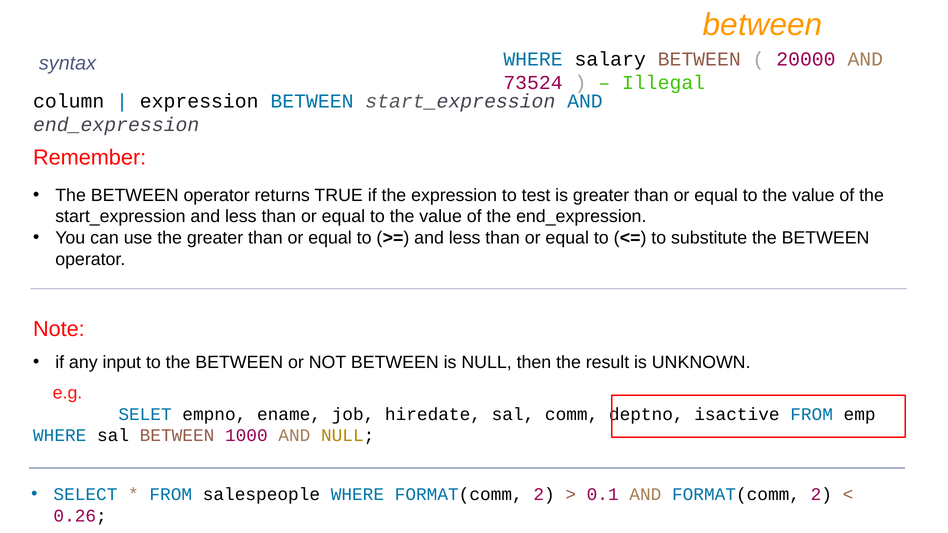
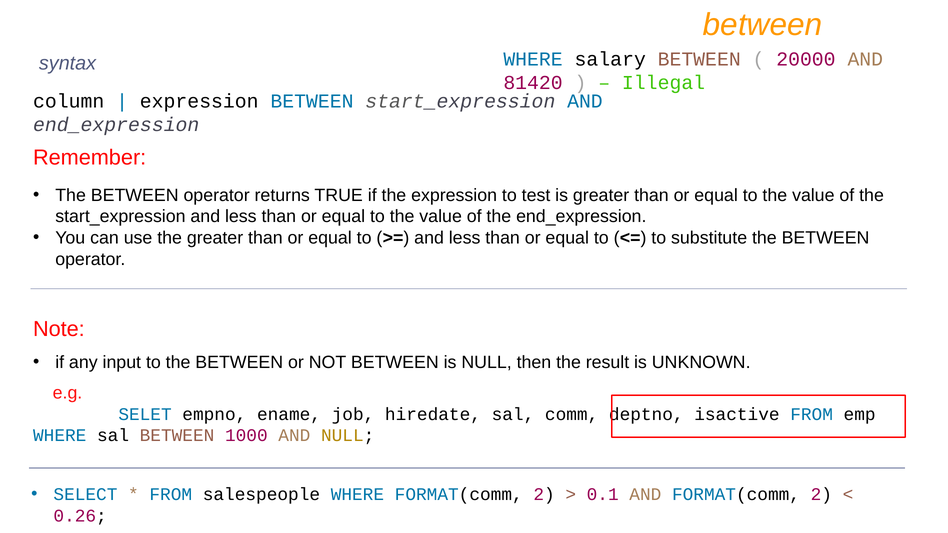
73524: 73524 -> 81420
